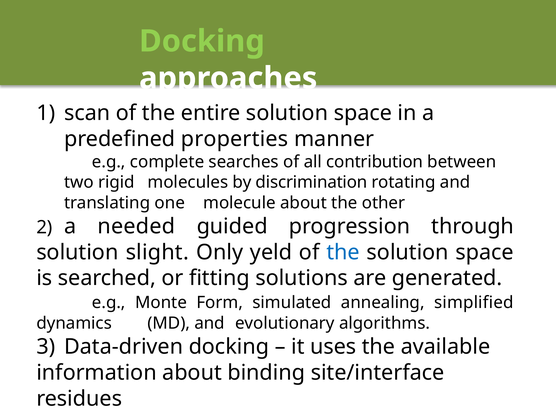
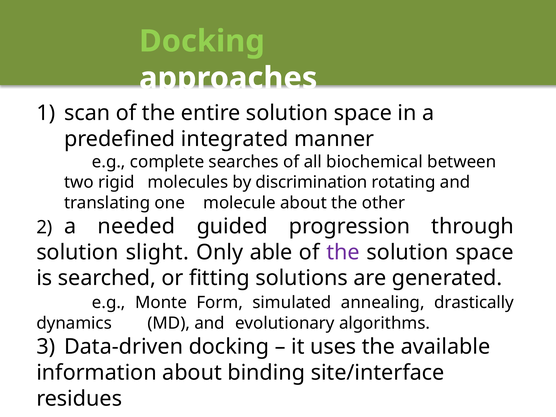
properties: properties -> integrated
contribution: contribution -> biochemical
yeld: yeld -> able
the at (343, 252) colour: blue -> purple
simplified: simplified -> drastically
